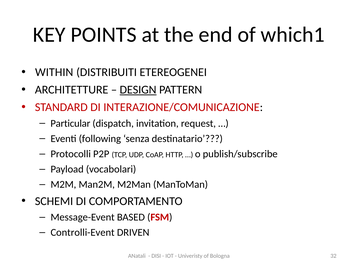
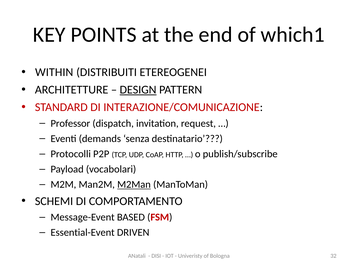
Particular: Particular -> Professor
following: following -> demands
M2Man underline: none -> present
Controlli-Event: Controlli-Event -> Essential-Event
